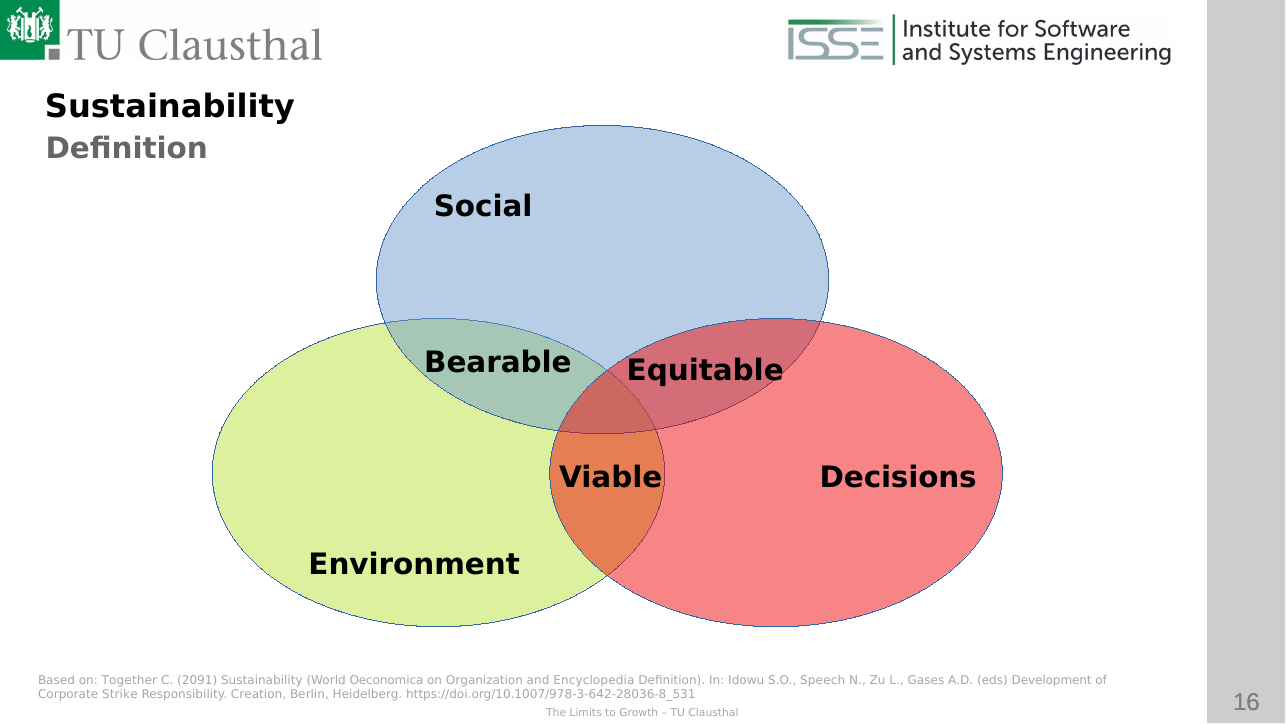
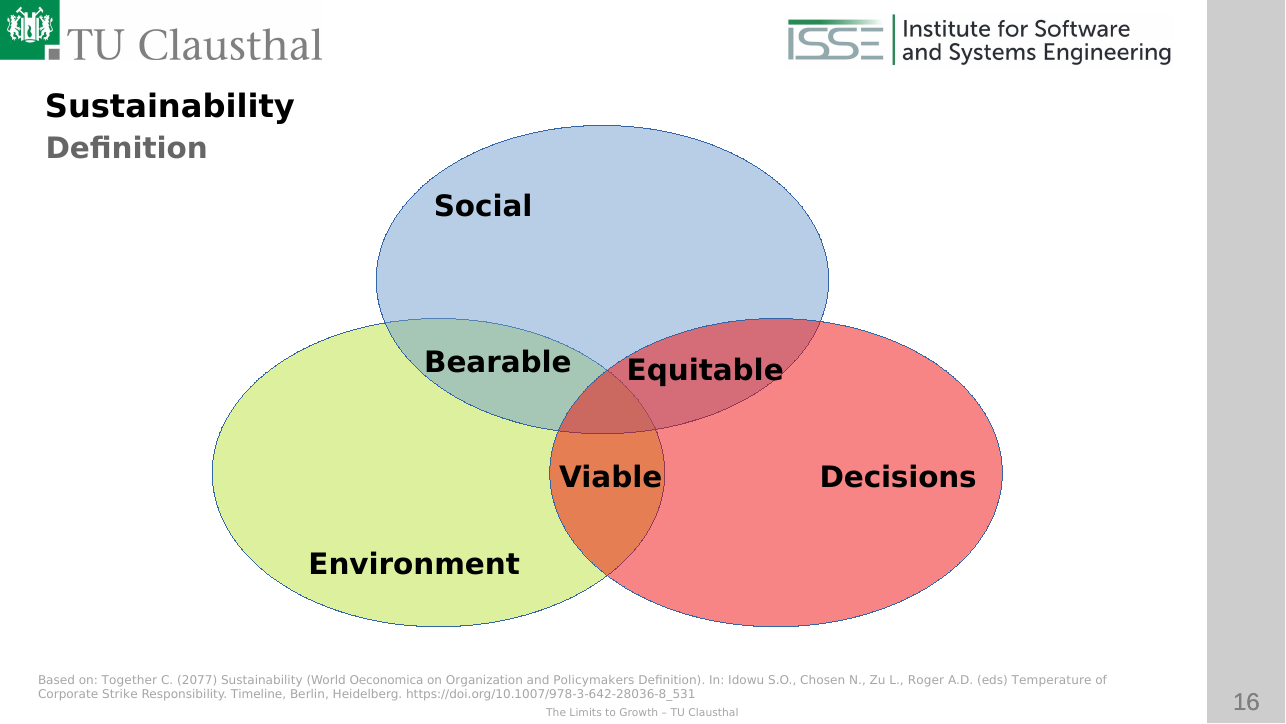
2091: 2091 -> 2077
Encyclopedia: Encyclopedia -> Policymakers
Speech: Speech -> Chosen
Gases: Gases -> Roger
Development: Development -> Temperature
Creation: Creation -> Timeline
